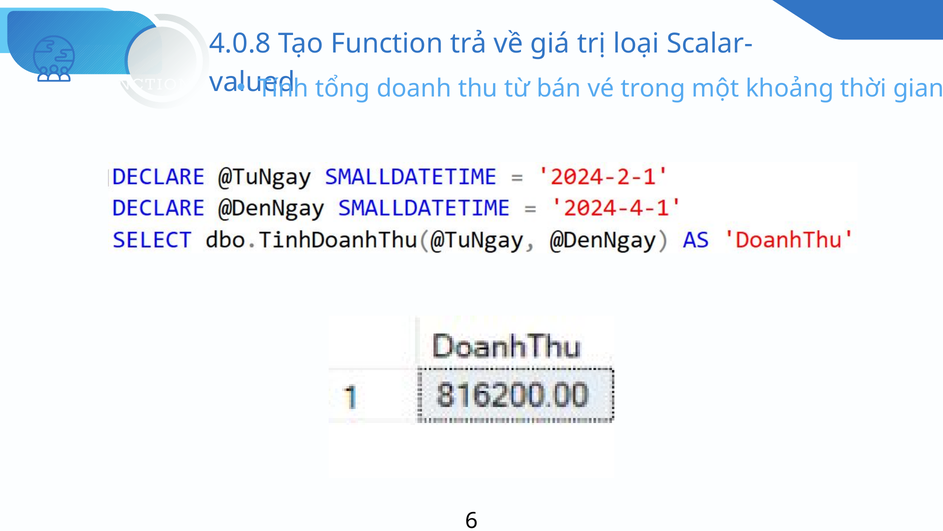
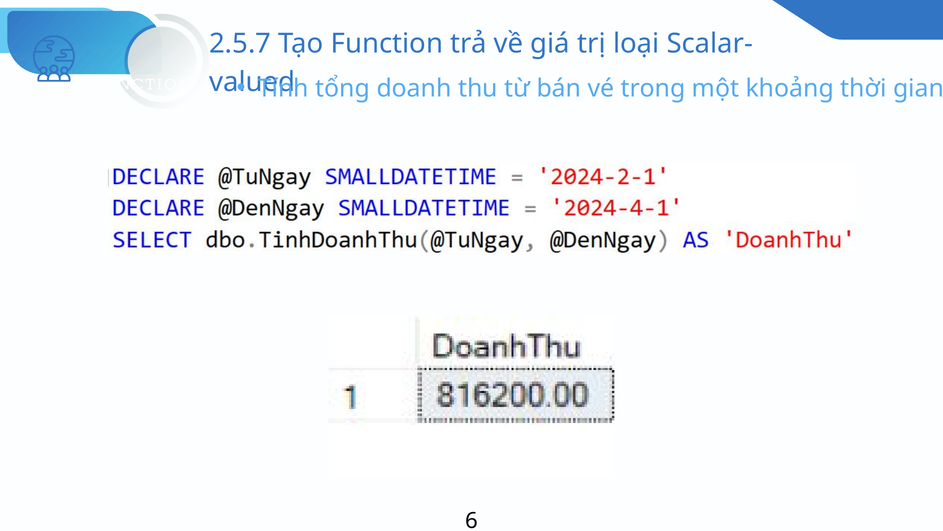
4.0.8: 4.0.8 -> 2.5.7
